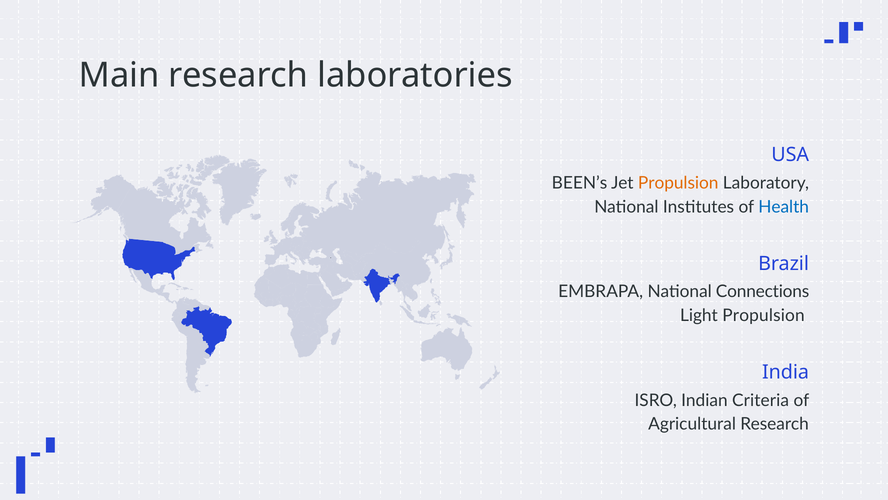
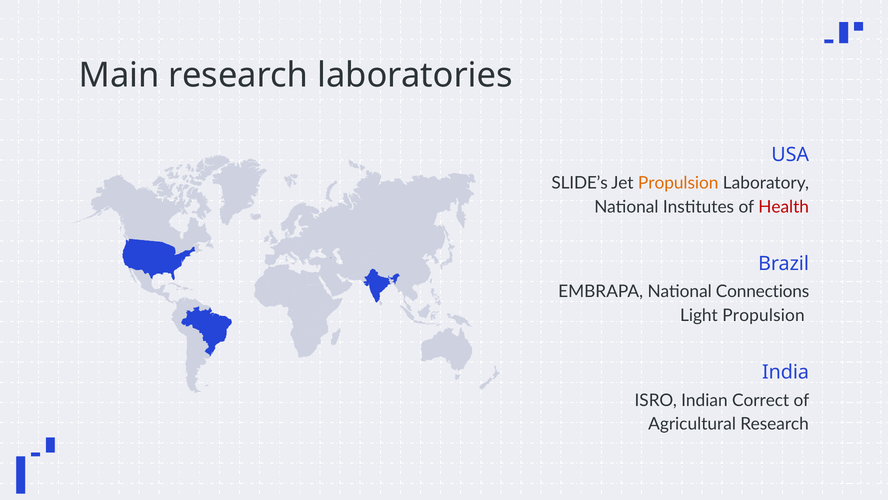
BEEN’s: BEEN’s -> SLIDE’s
Health colour: blue -> red
Criteria: Criteria -> Correct
